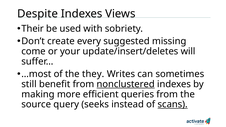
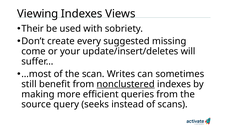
Despite: Despite -> Viewing
they: they -> scan
scans underline: present -> none
